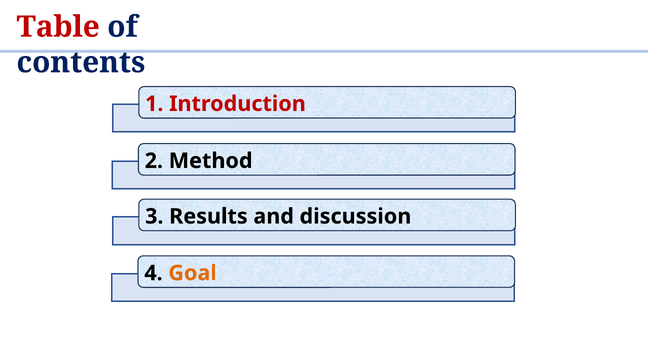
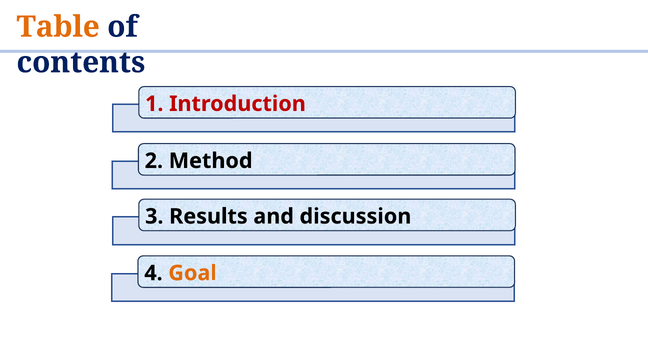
Table colour: red -> orange
